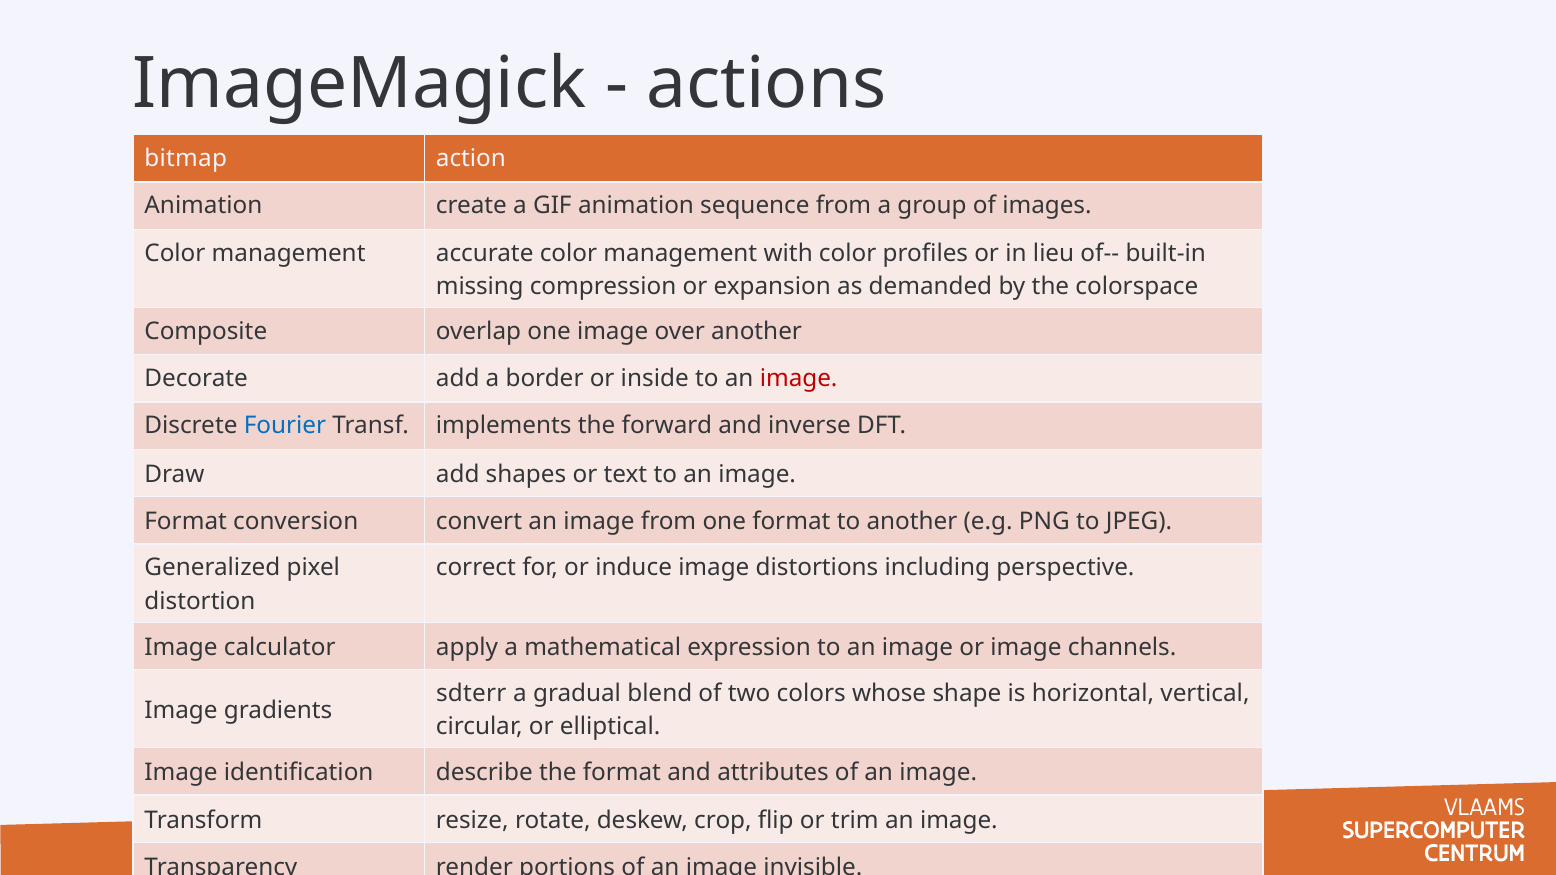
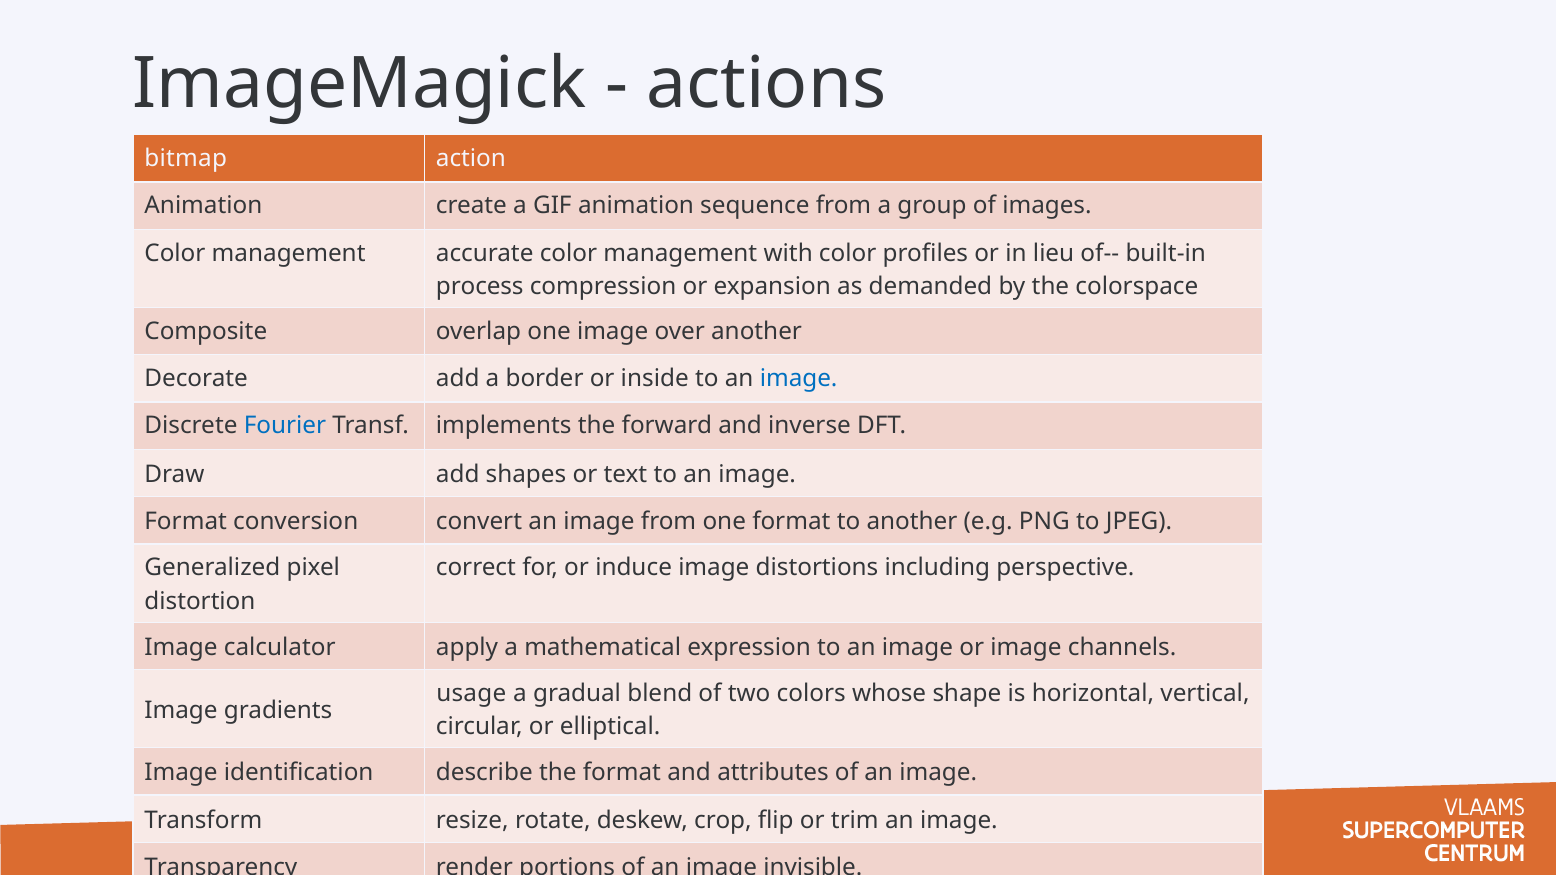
missing: missing -> process
image at (799, 379) colour: red -> blue
sdterr: sdterr -> usage
